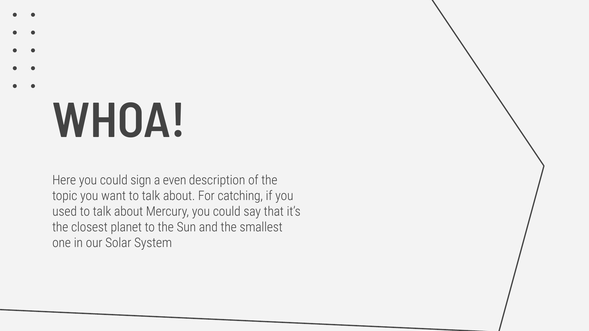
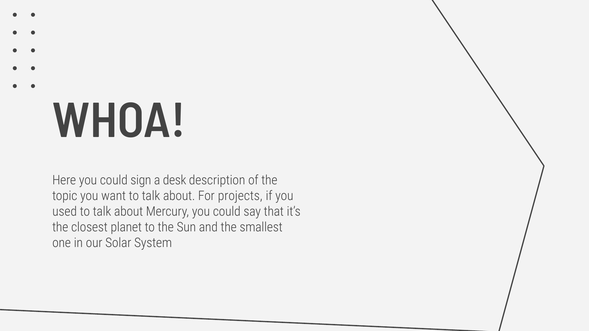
even: even -> desk
catching: catching -> projects
